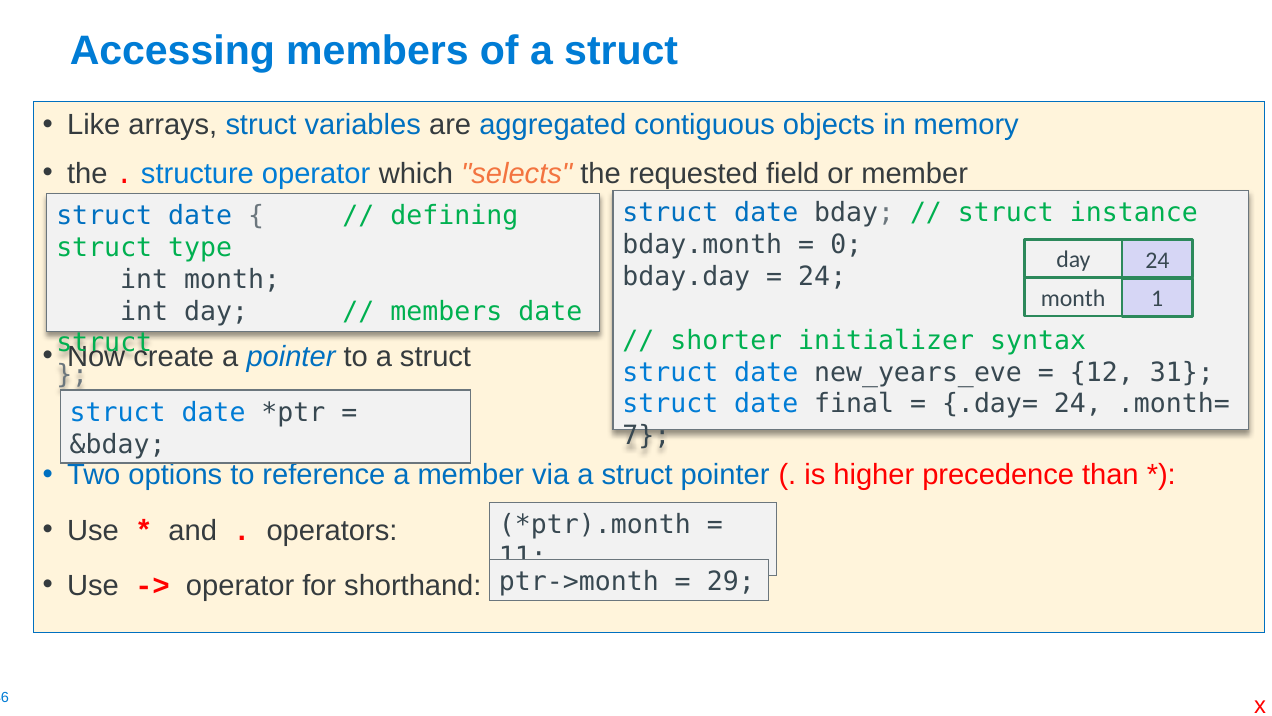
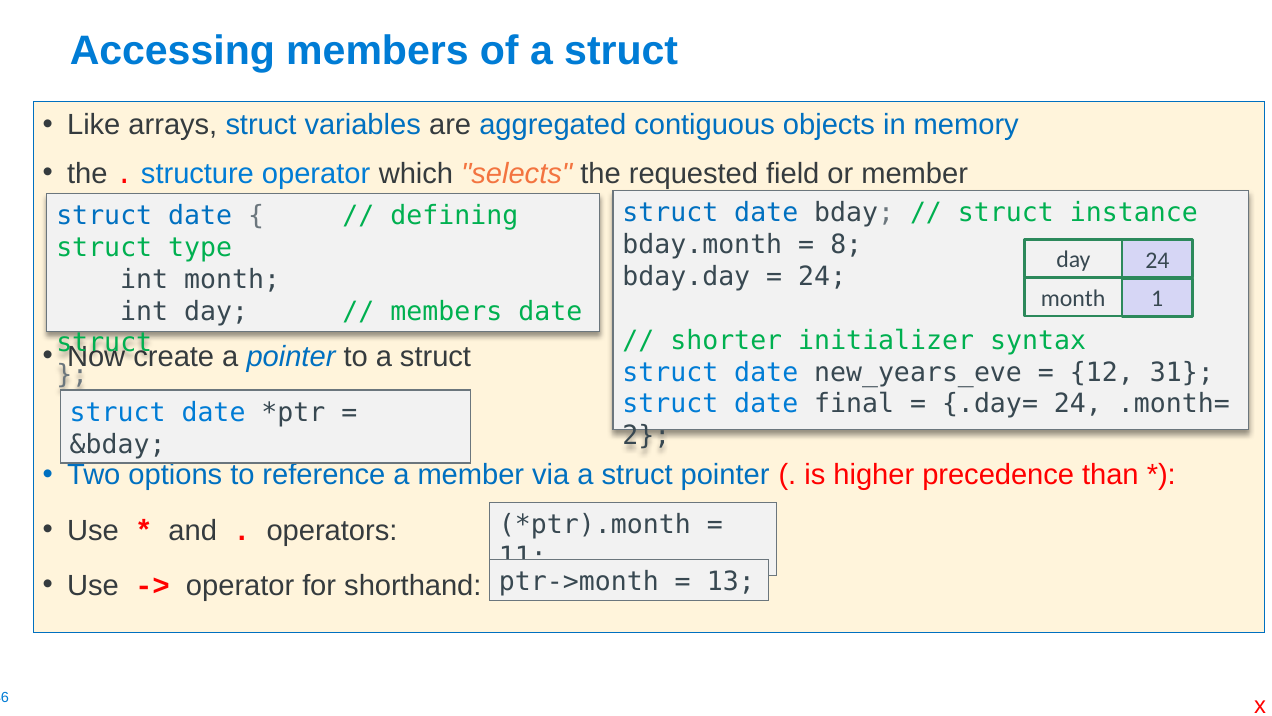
0: 0 -> 8
7: 7 -> 2
29: 29 -> 13
